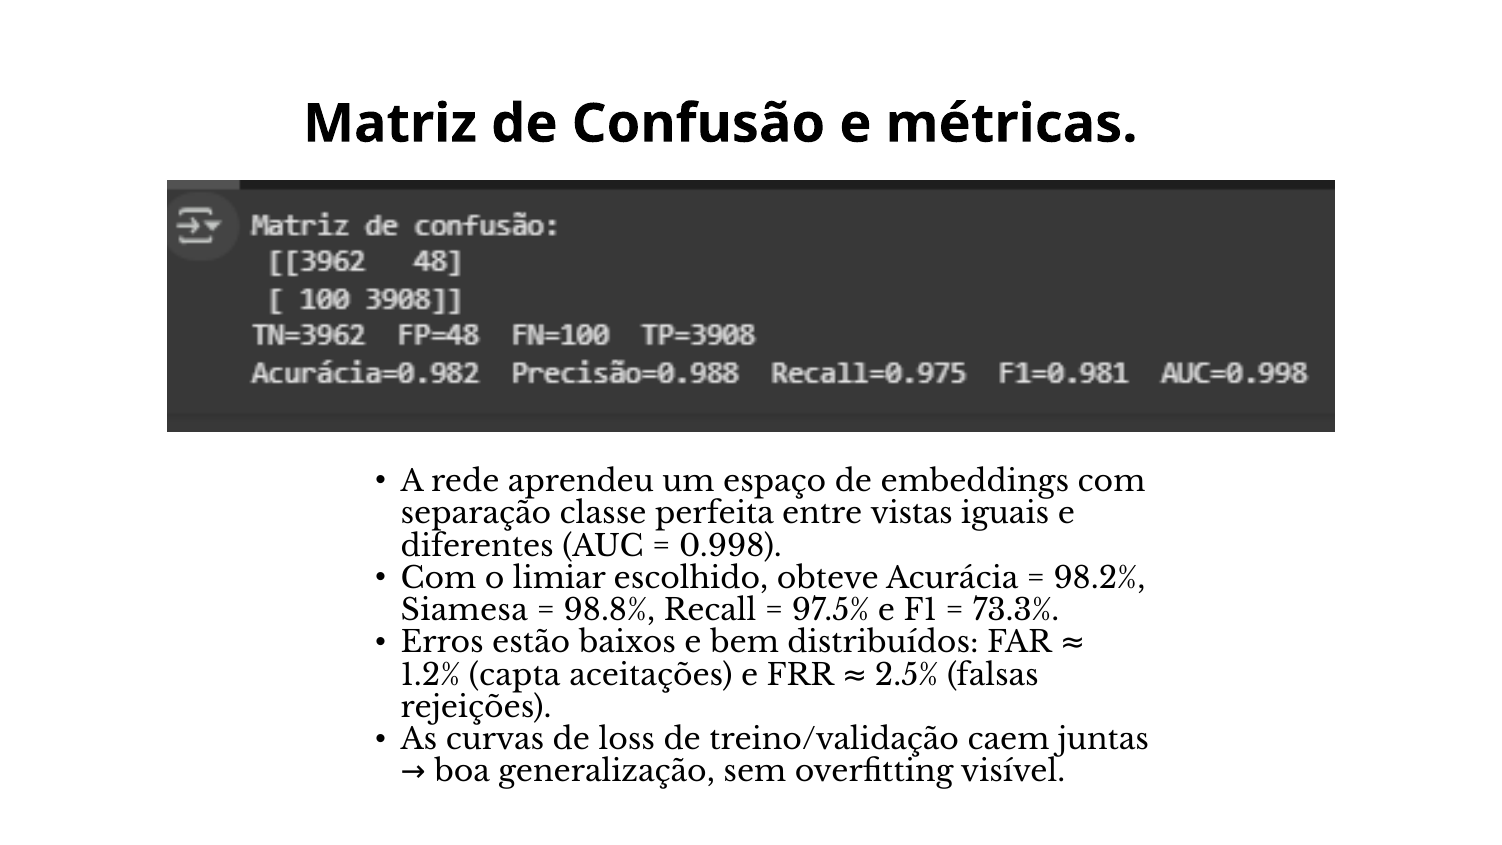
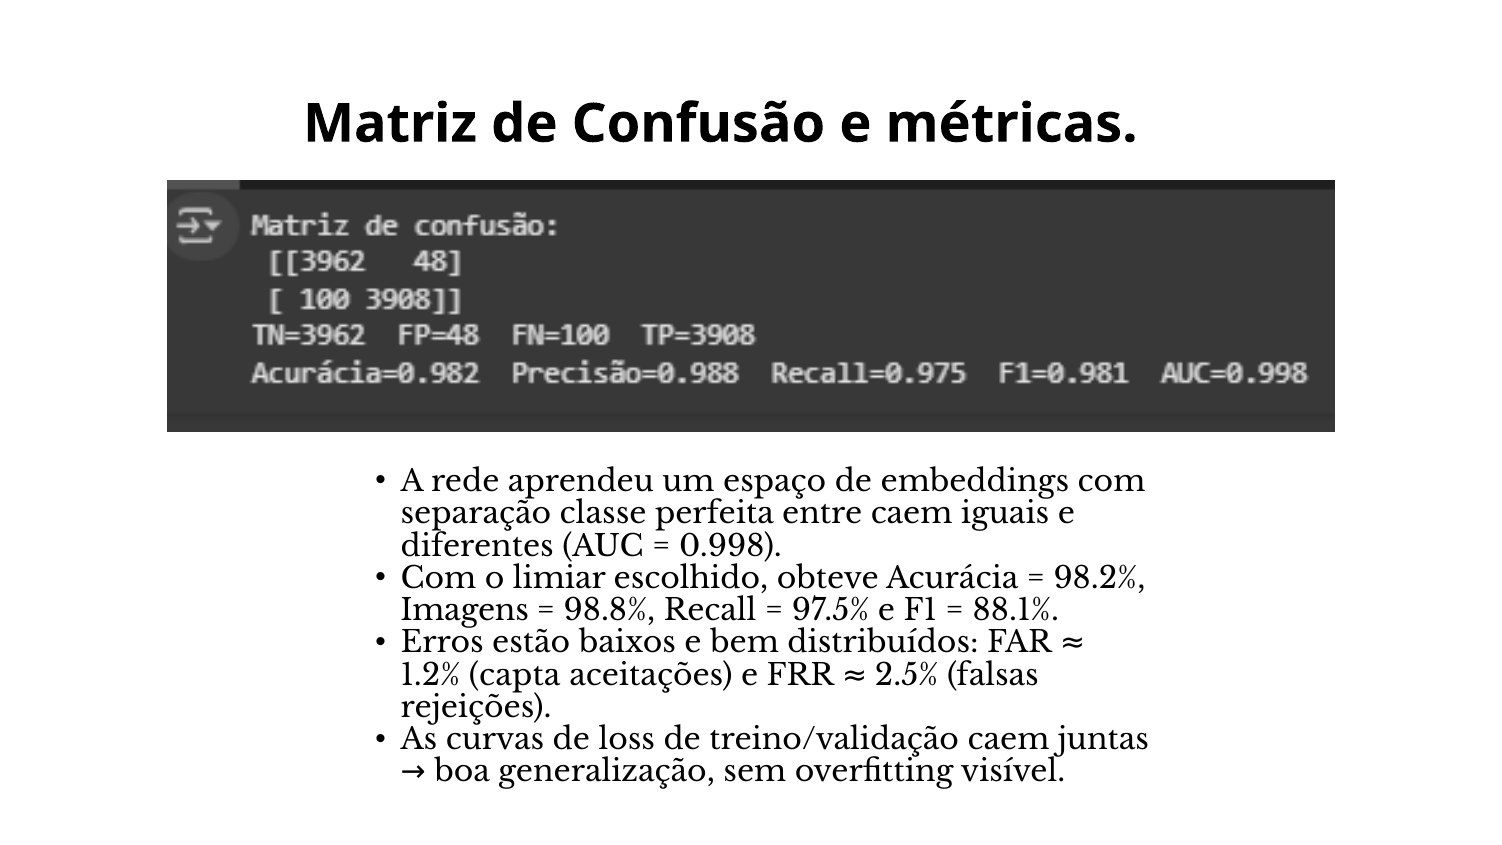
entre vistas: vistas -> caem
Siamesa: Siamesa -> Imagens
73.3%: 73.3% -> 88.1%
